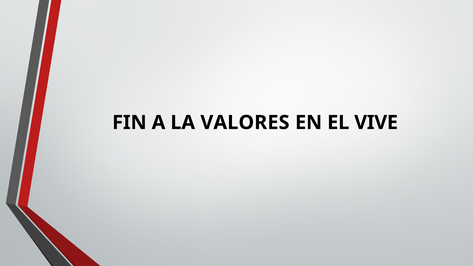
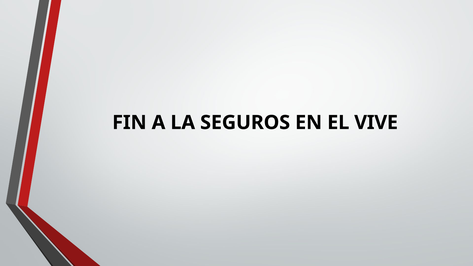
VALORES: VALORES -> SEGUROS
